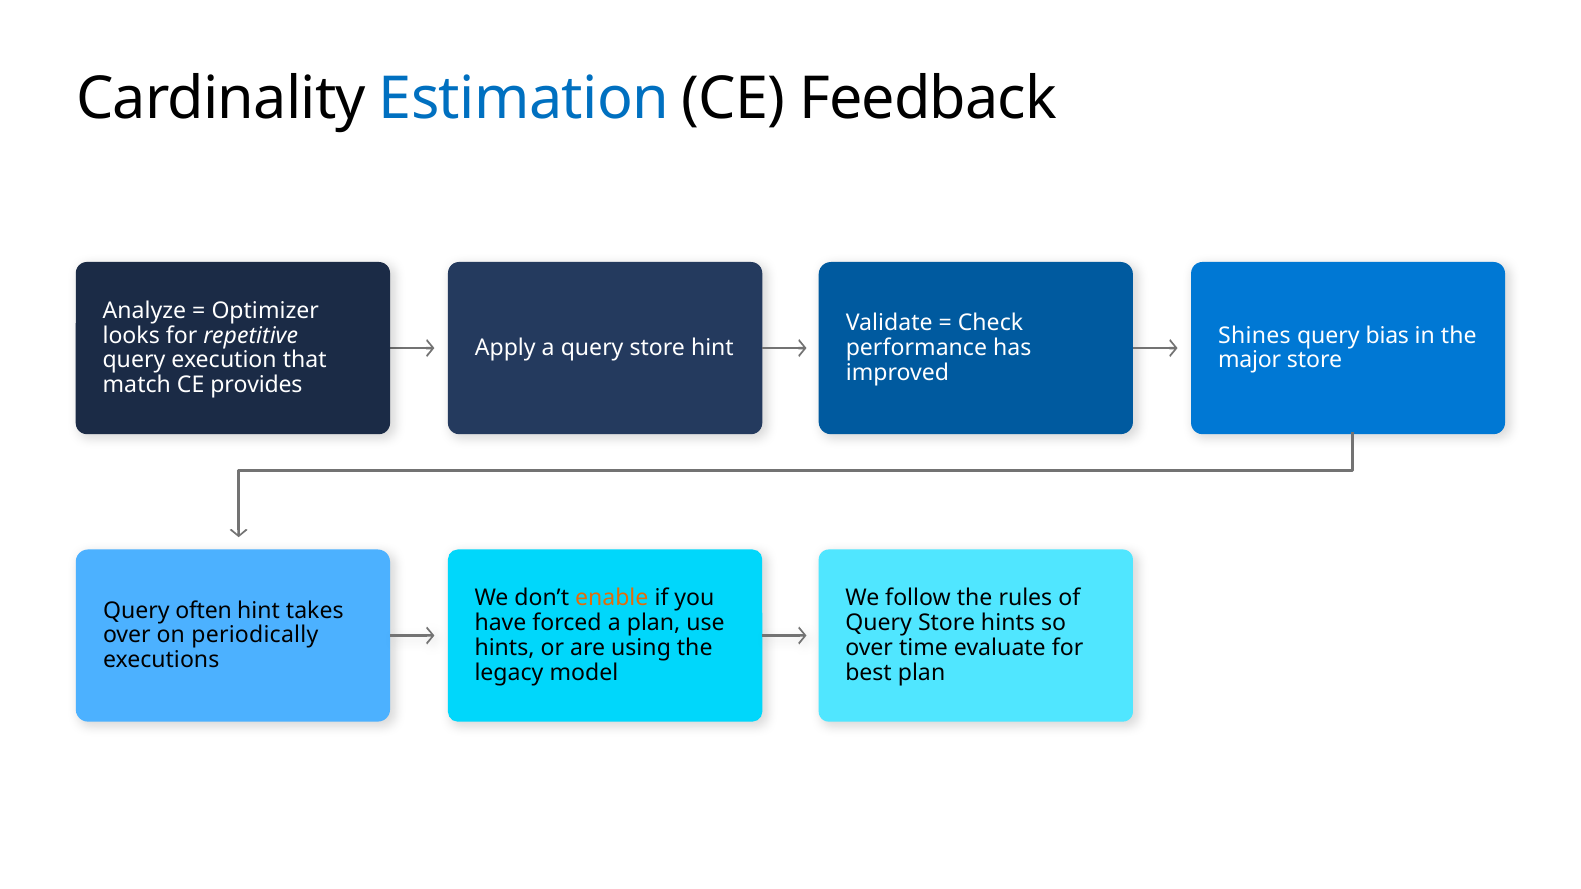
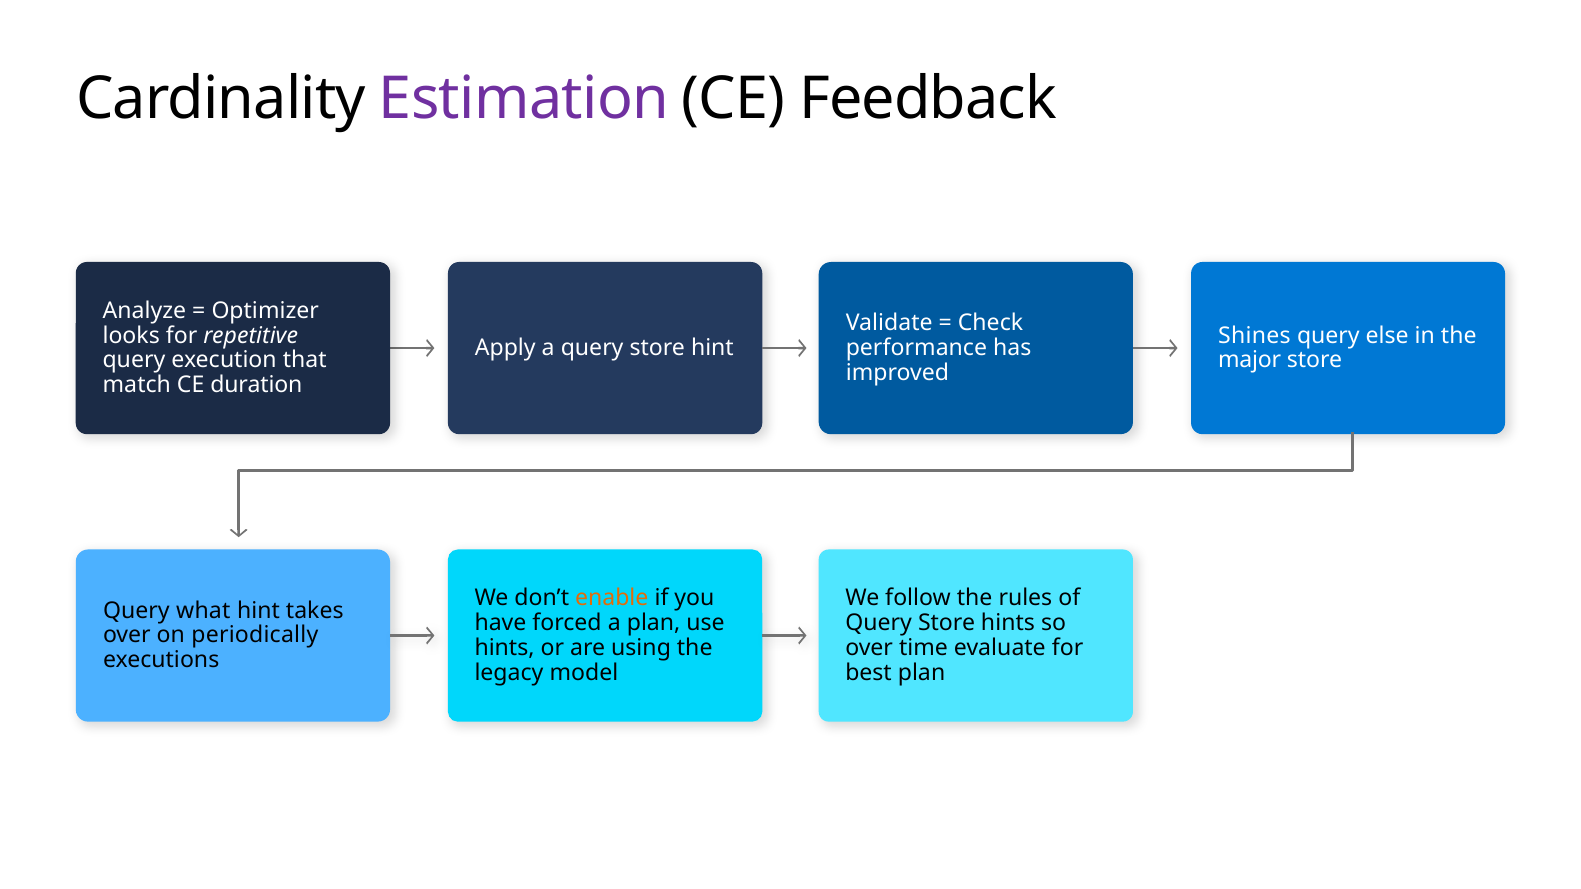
Estimation colour: blue -> purple
bias: bias -> else
provides: provides -> duration
often: often -> what
